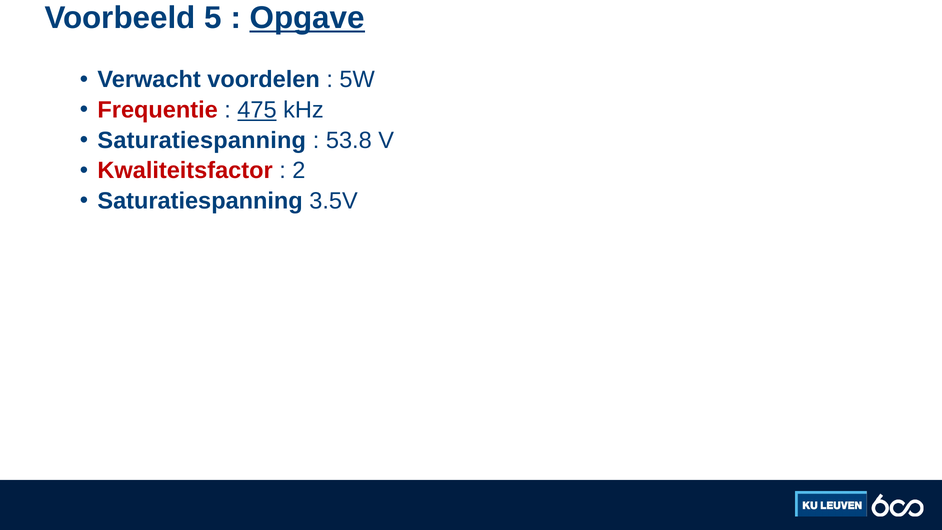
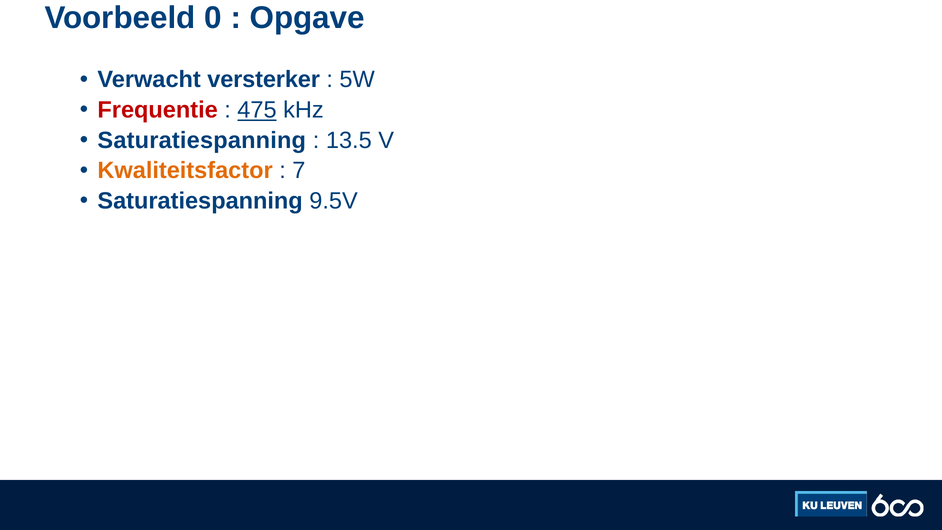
5: 5 -> 0
Opgave underline: present -> none
voordelen: voordelen -> versterker
53.8: 53.8 -> 13.5
Kwaliteitsfactor colour: red -> orange
2: 2 -> 7
3.5V: 3.5V -> 9.5V
